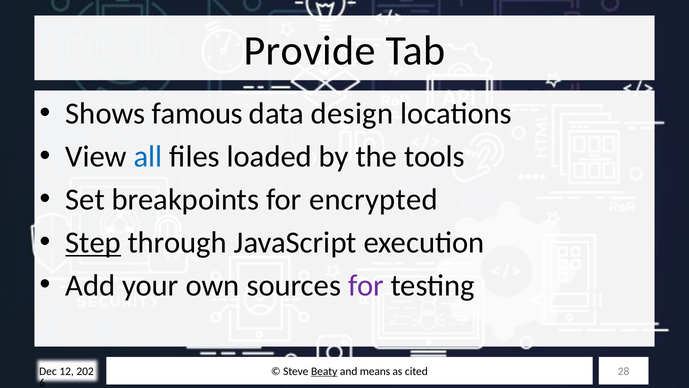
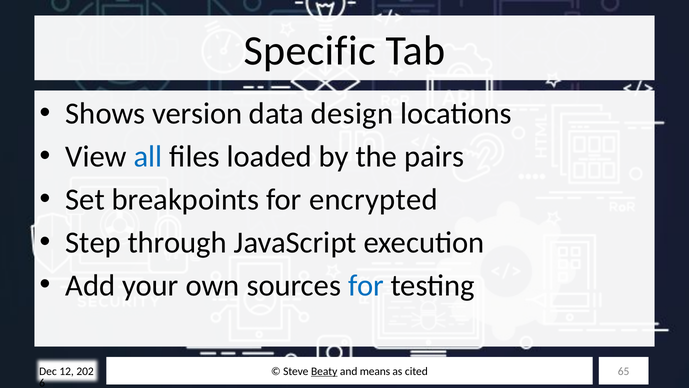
Provide: Provide -> Specific
famous: famous -> version
tools: tools -> pairs
Step underline: present -> none
for at (366, 285) colour: purple -> blue
28: 28 -> 65
